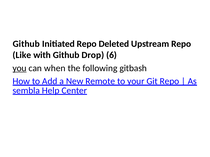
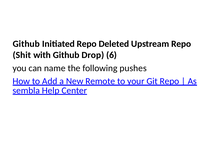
Like: Like -> Shit
you underline: present -> none
when: when -> name
gitbash: gitbash -> pushes
